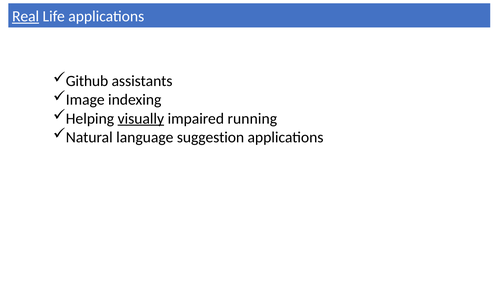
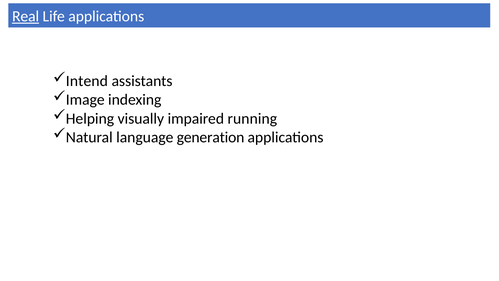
Github: Github -> Intend
visually underline: present -> none
suggestion: suggestion -> generation
